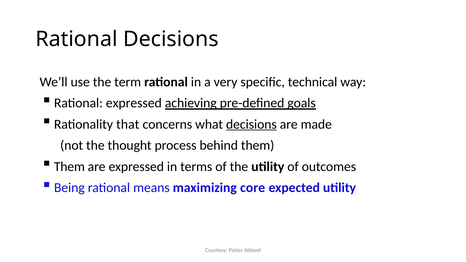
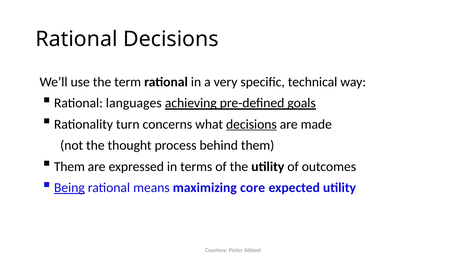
Rational expressed: expressed -> languages
that: that -> turn
Being underline: none -> present
